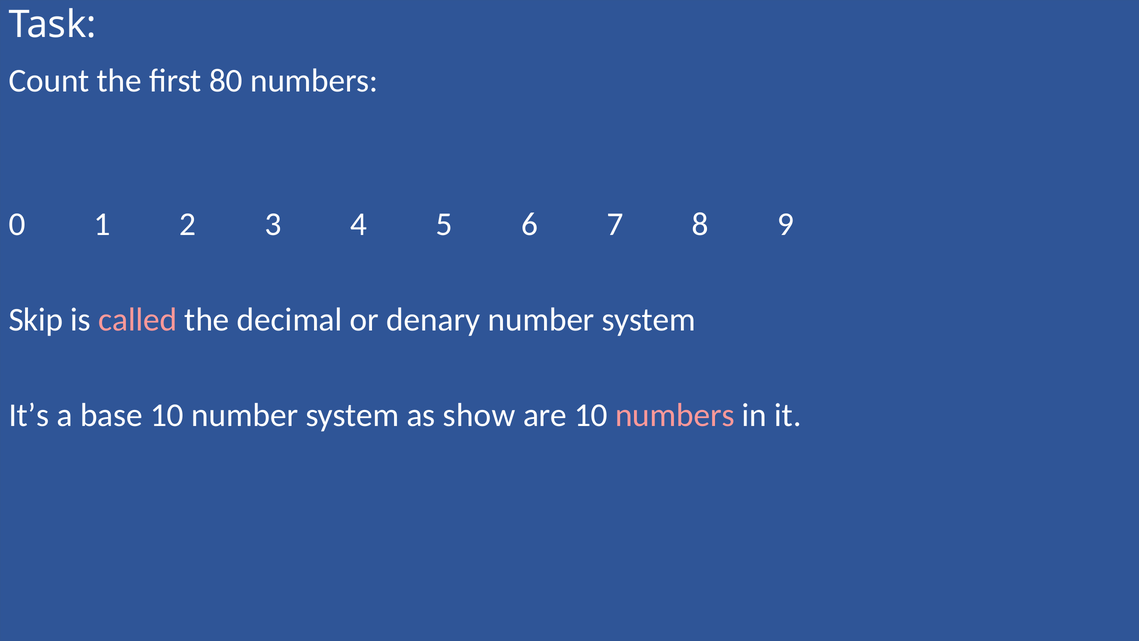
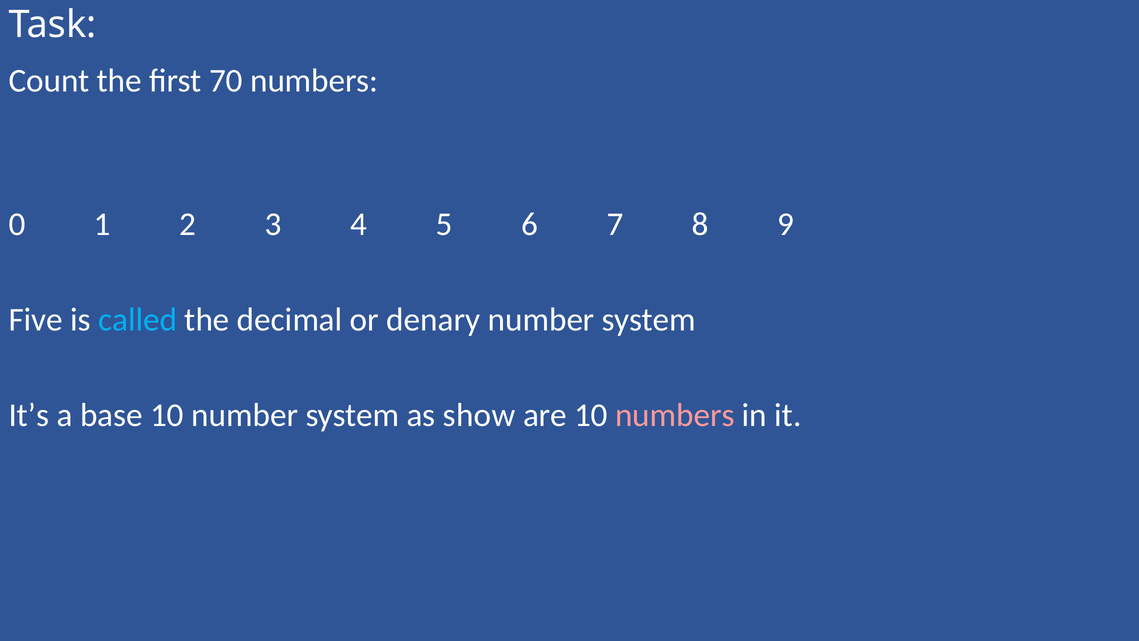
80: 80 -> 70
Skip: Skip -> Five
called colour: pink -> light blue
